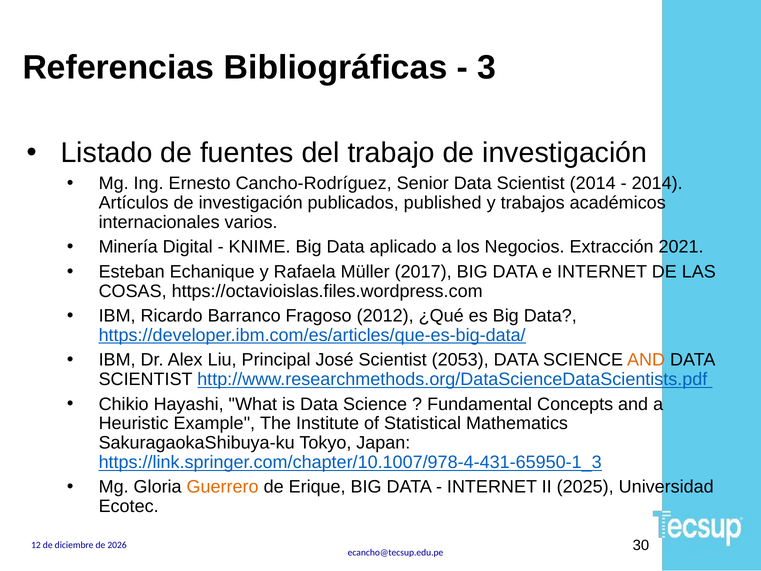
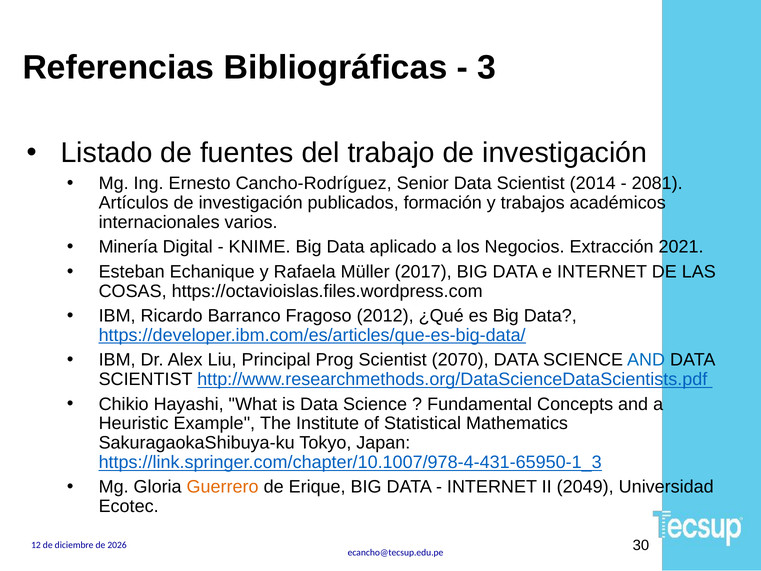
2014 at (657, 183): 2014 -> 2081
published: published -> formación
José: José -> Prog
2053: 2053 -> 2070
AND at (646, 360) colour: orange -> blue
2025: 2025 -> 2049
